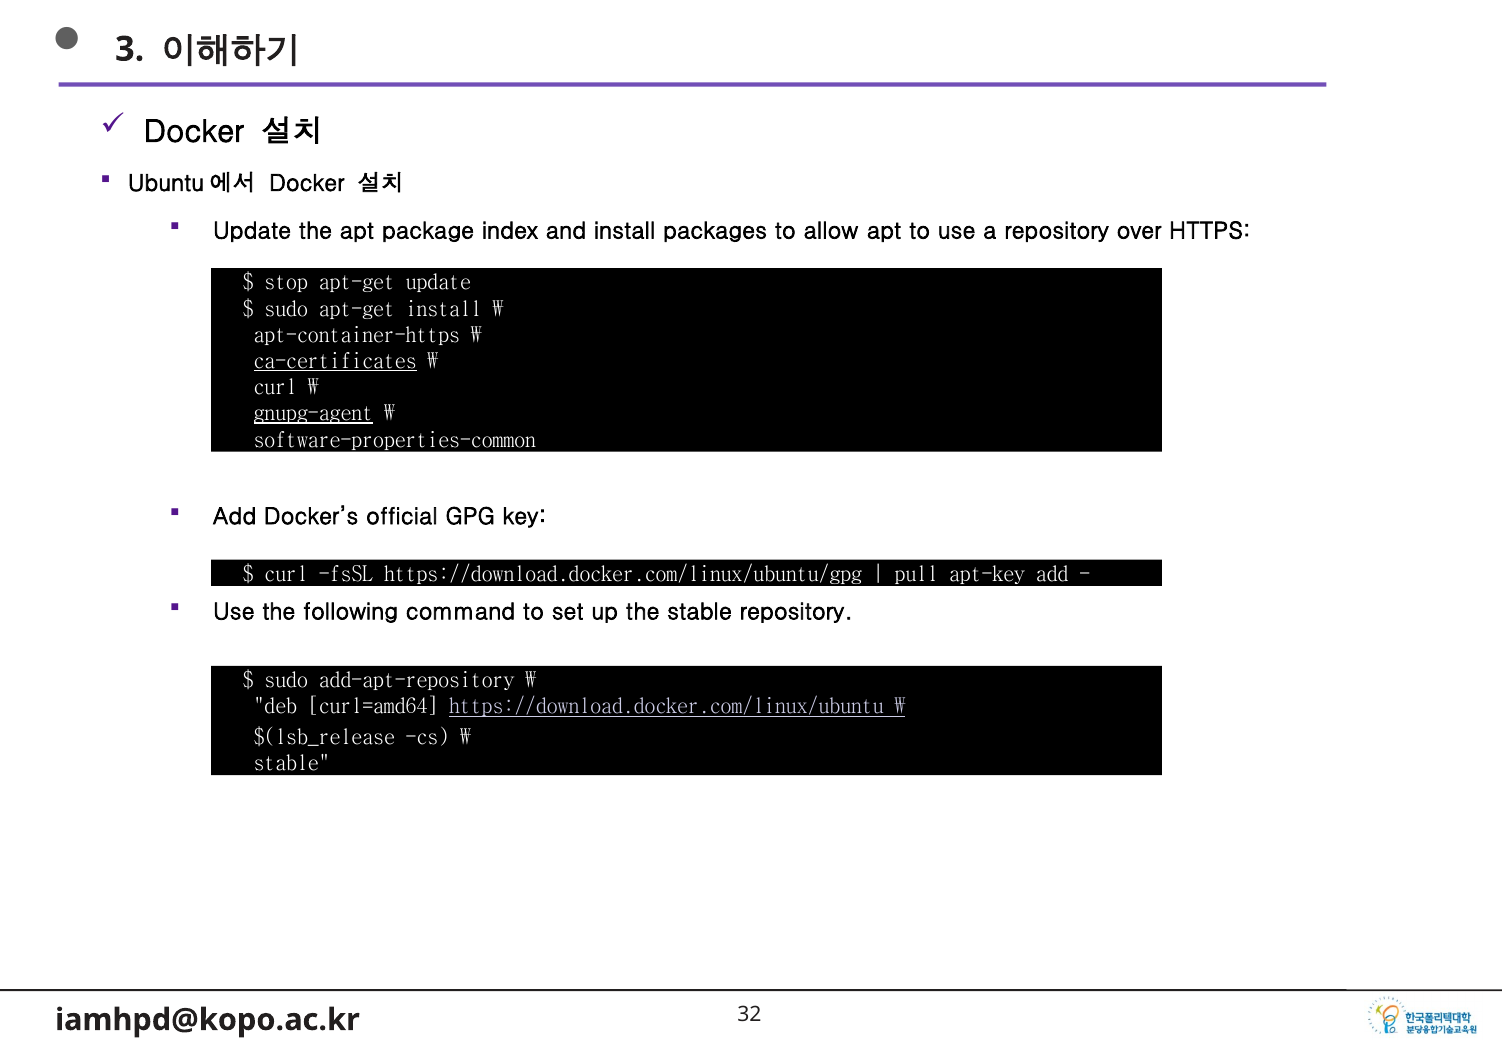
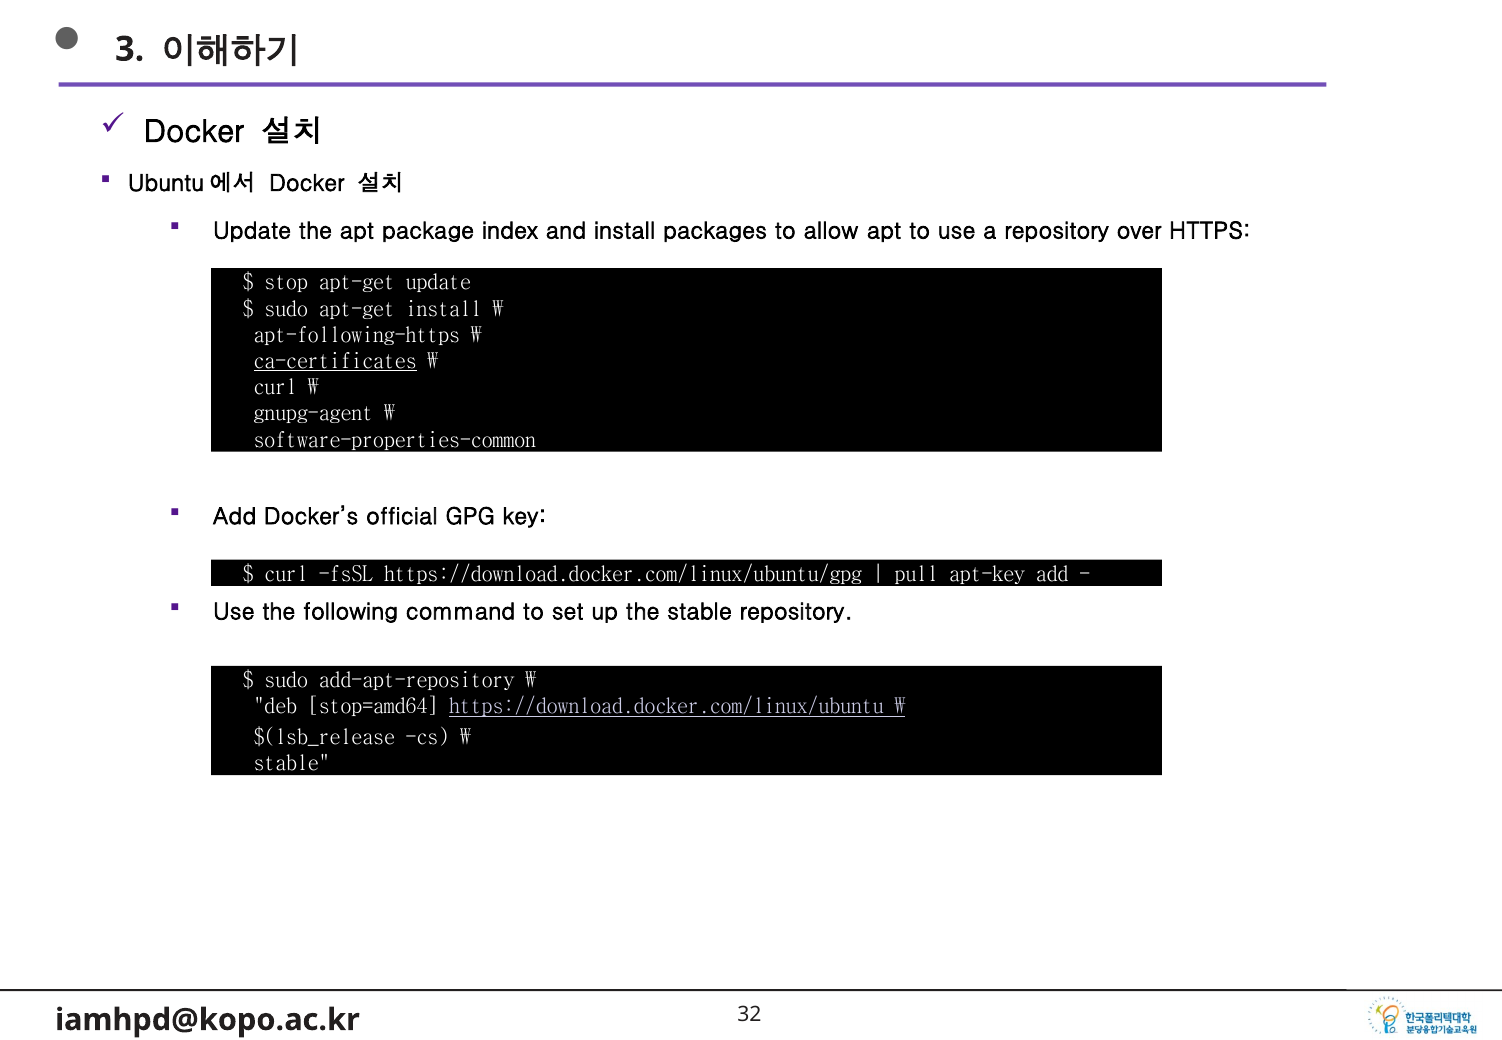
apt-container-https: apt-container-https -> apt-following-https
gnupg-agent underline: present -> none
curl=amd64: curl=amd64 -> stop=amd64
